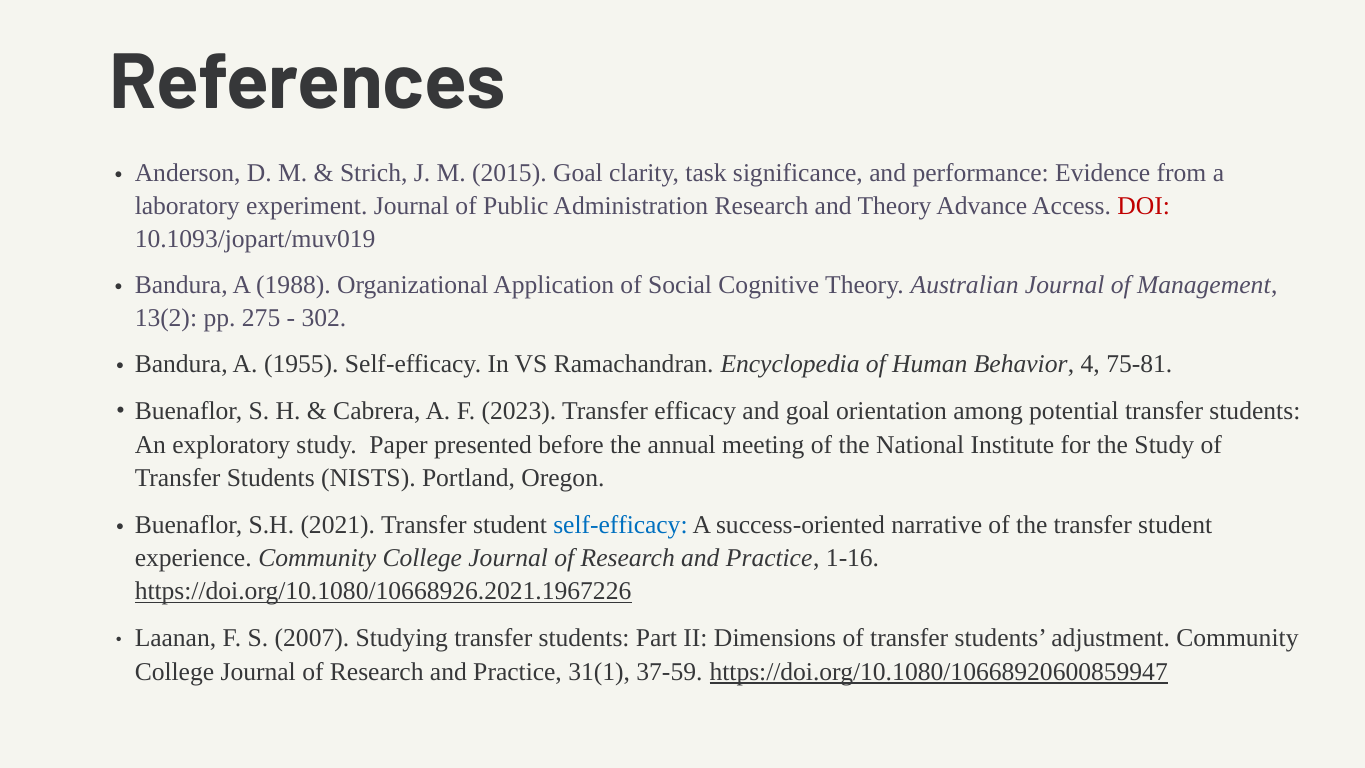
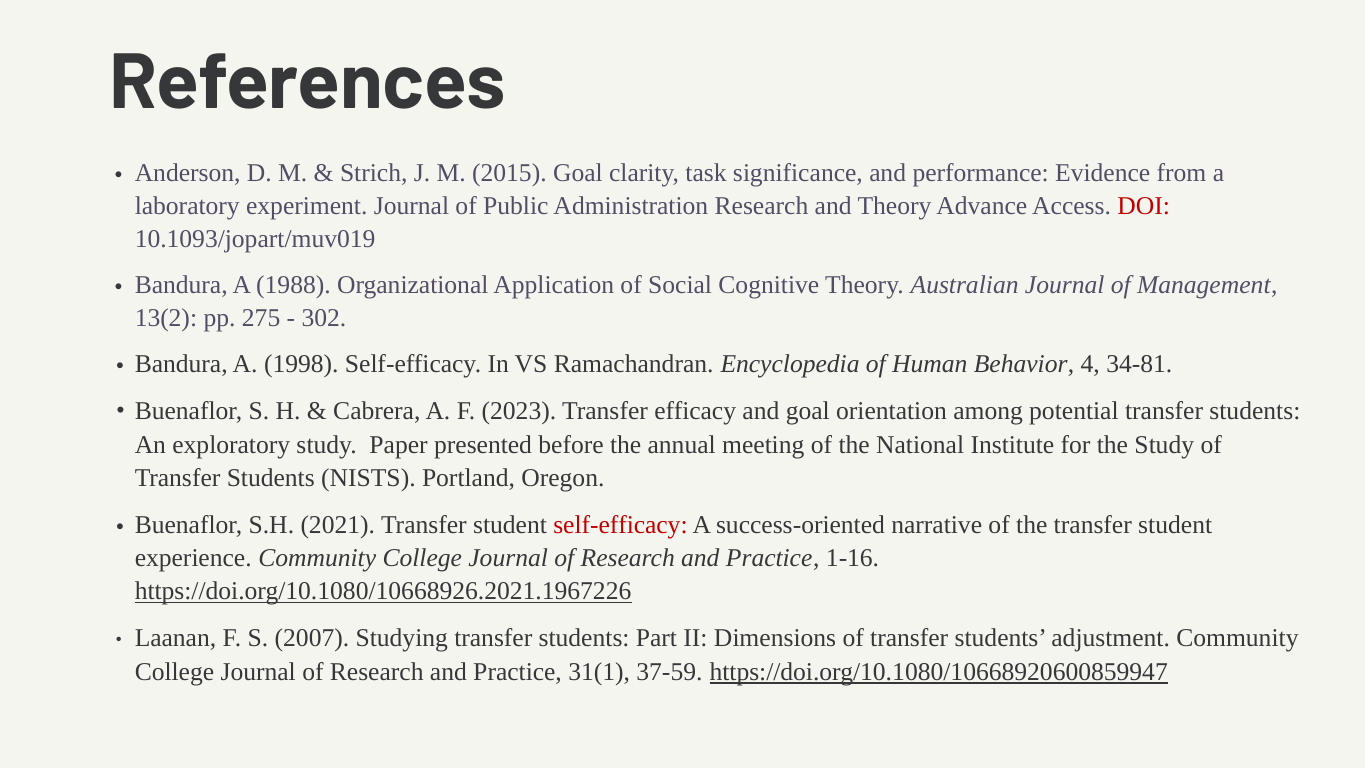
1955: 1955 -> 1998
75-81: 75-81 -> 34-81
self-efficacy at (620, 525) colour: blue -> red
